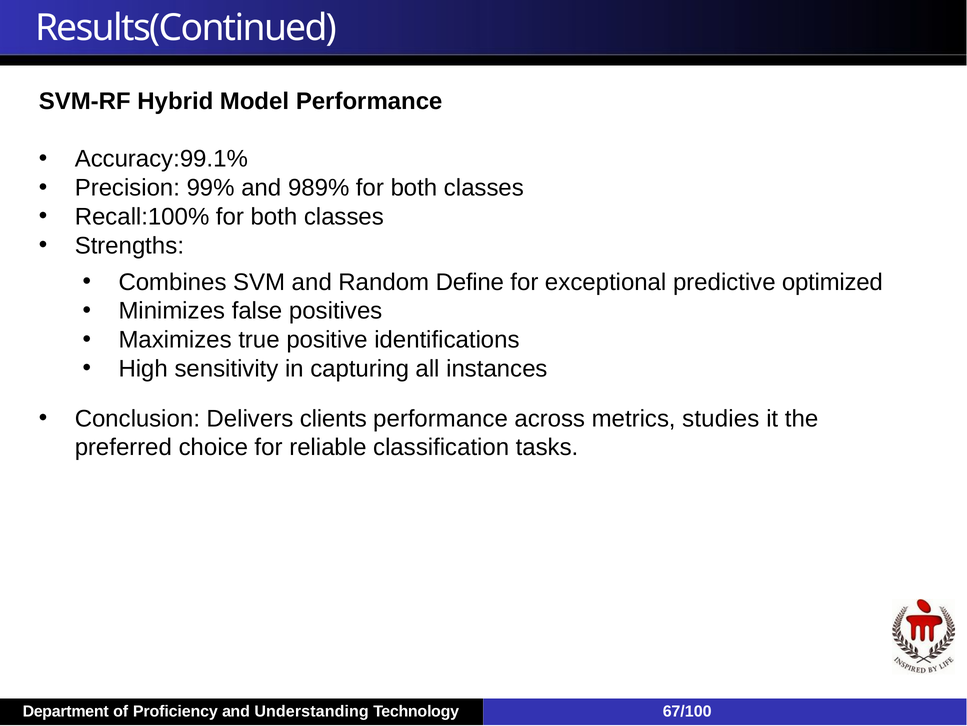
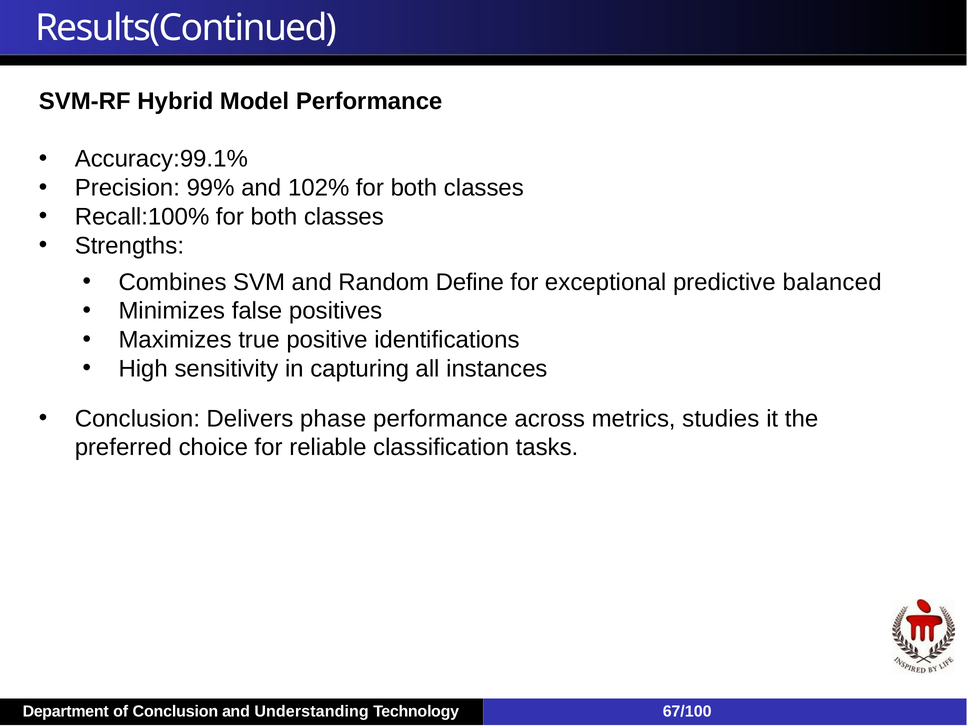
989%: 989% -> 102%
optimized: optimized -> balanced
clients: clients -> phase
of Proficiency: Proficiency -> Conclusion
